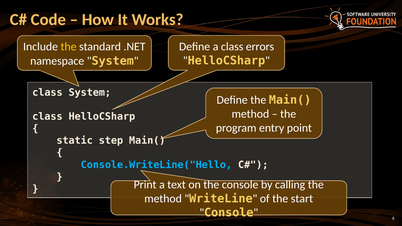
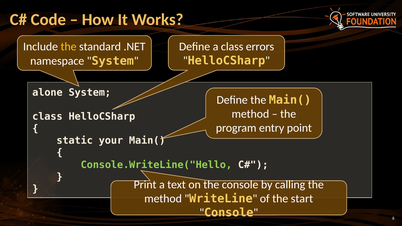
class at (47, 92): class -> alone
step: step -> your
Console.WriteLine("Hello colour: light blue -> light green
